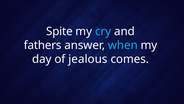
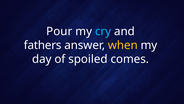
Spite: Spite -> Pour
when colour: light blue -> yellow
jealous: jealous -> spoiled
